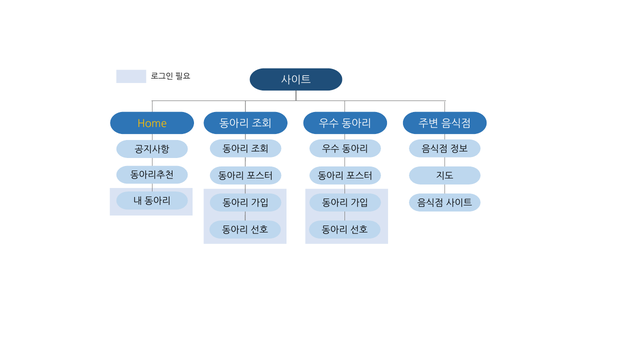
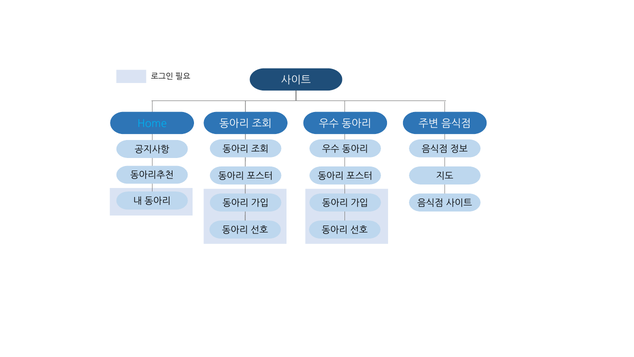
Home colour: yellow -> light blue
